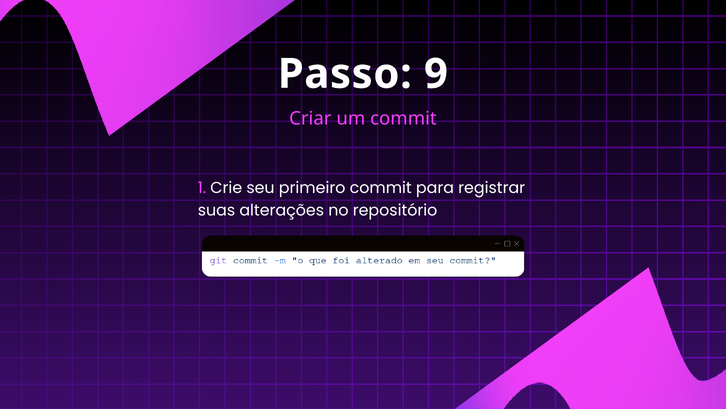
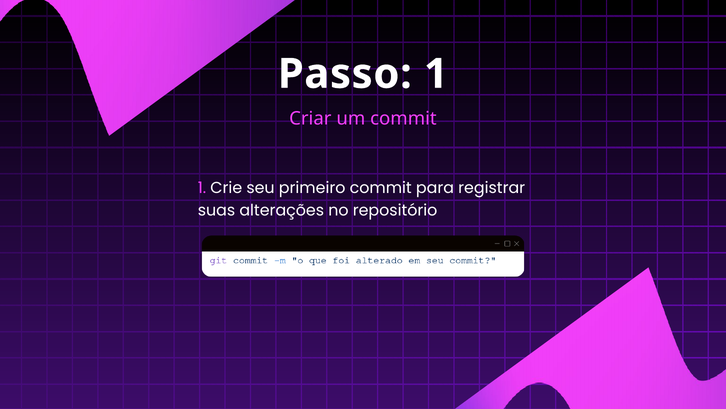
9 at (436, 74): 9 -> 1
